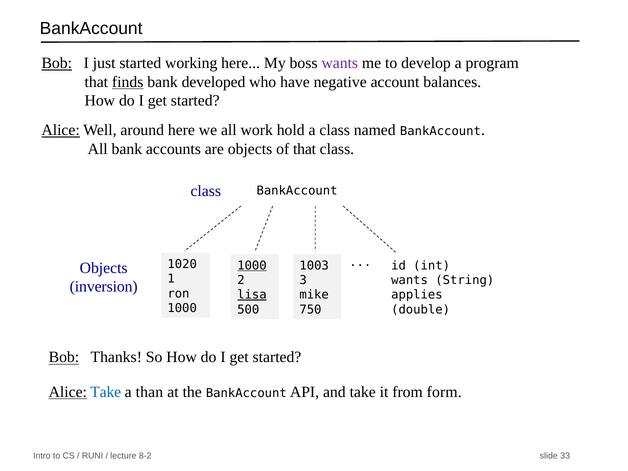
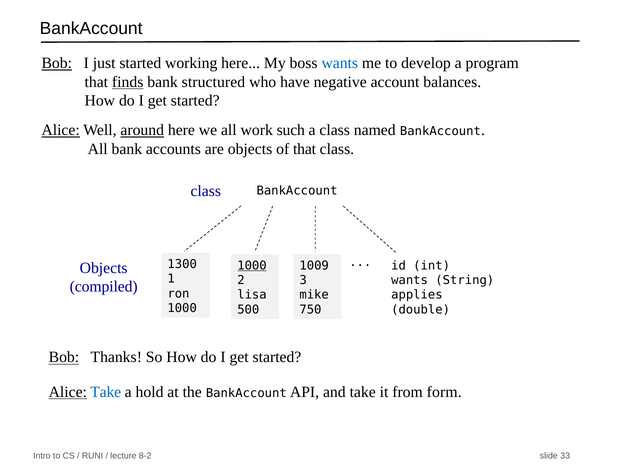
wants at (340, 63) colour: purple -> blue
developed: developed -> structured
around underline: none -> present
hold: hold -> such
1020: 1020 -> 1300
1003: 1003 -> 1009
inversion: inversion -> compiled
lisa underline: present -> none
than: than -> hold
